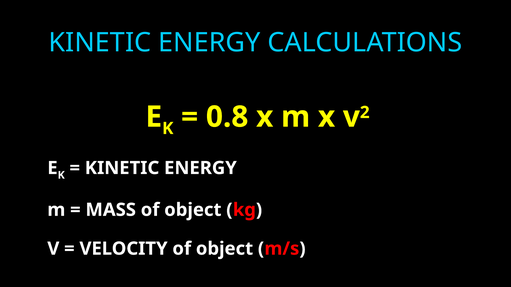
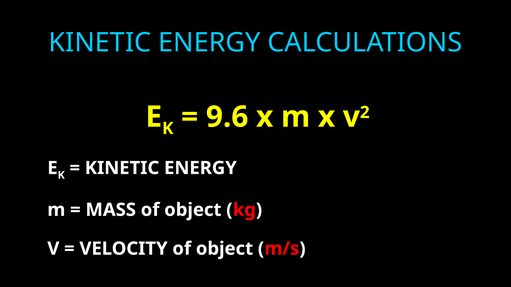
0.8: 0.8 -> 9.6
